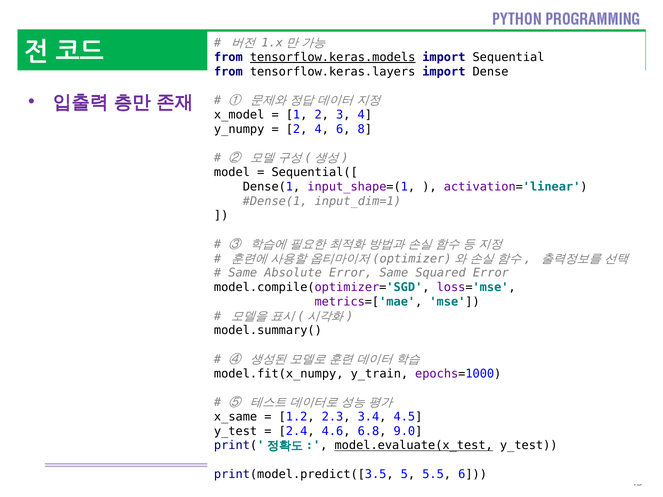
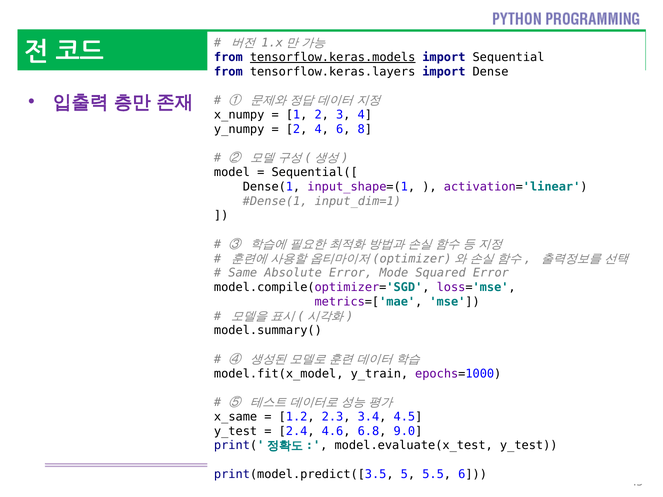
x_model: x_model -> x_numpy
Error Same: Same -> Mode
model.fit(x_numpy: model.fit(x_numpy -> model.fit(x_model
model.evaluate(x_test underline: present -> none
